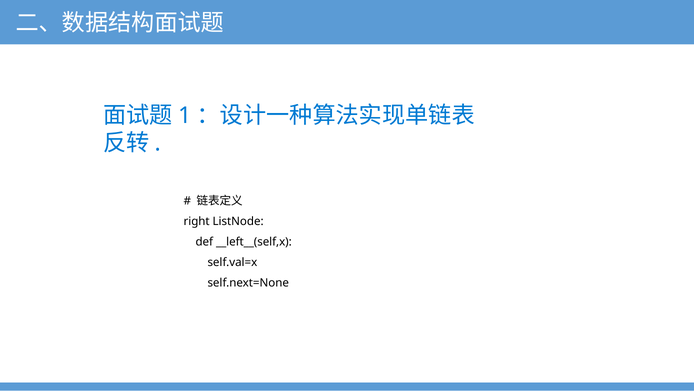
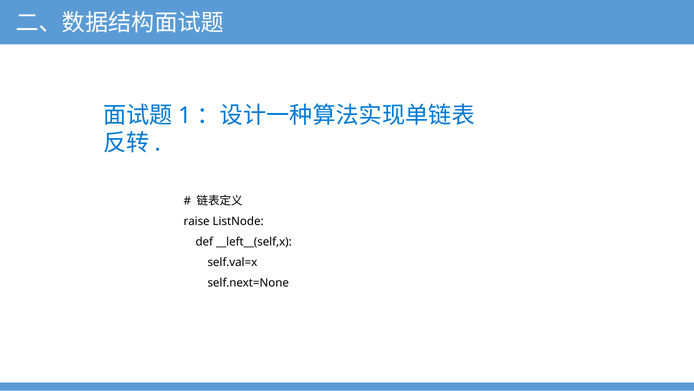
right: right -> raise
